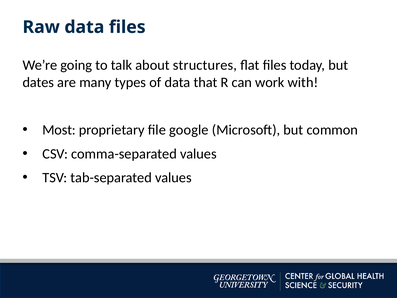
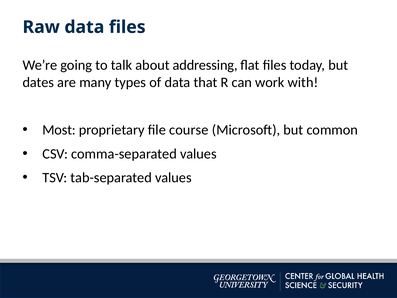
structures: structures -> addressing
google: google -> course
